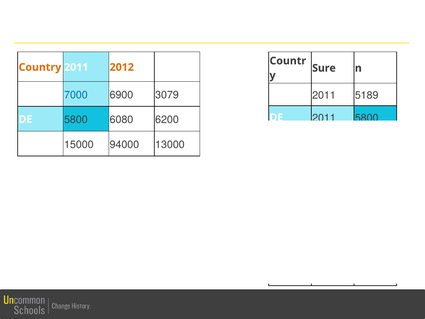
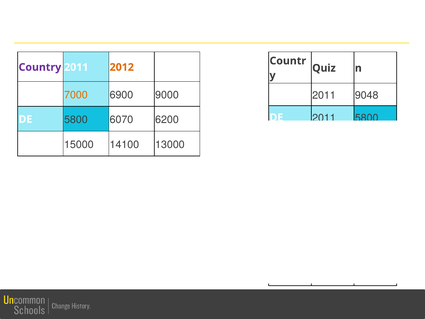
Country colour: orange -> purple
Sure: Sure -> Quiz
7000 at (76, 95) colour: blue -> orange
3079: 3079 -> 9000
5189: 5189 -> 9048
6080: 6080 -> 6070
94000: 94000 -> 14100
